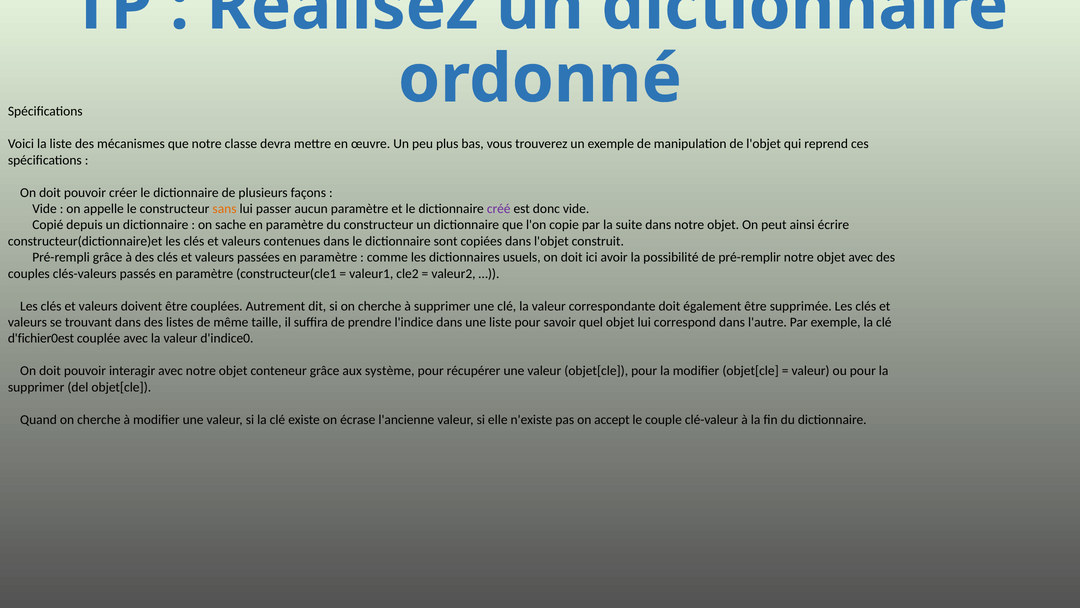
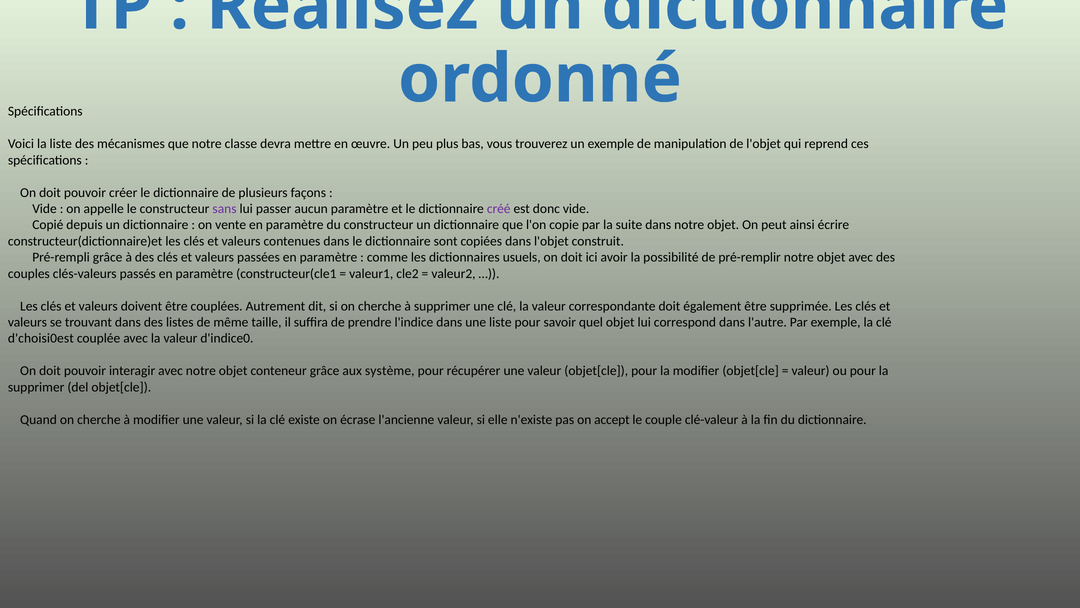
sans colour: orange -> purple
sache: sache -> vente
d'fichier0est: d'fichier0est -> d'choisi0est
